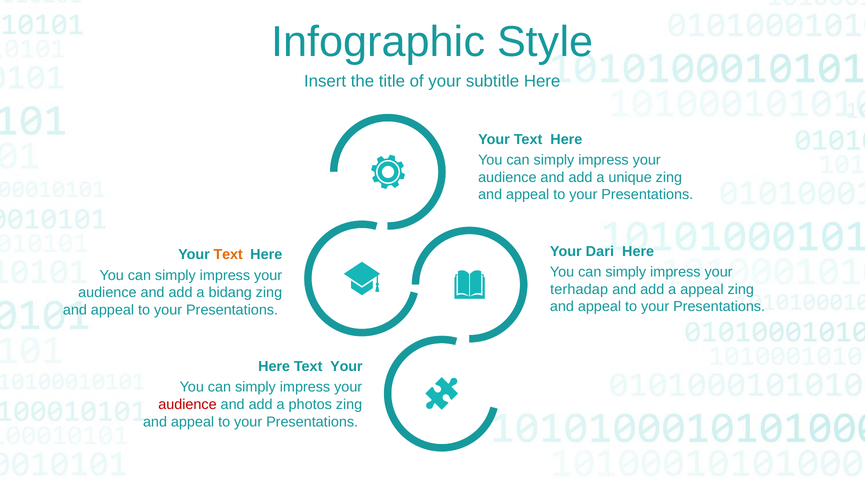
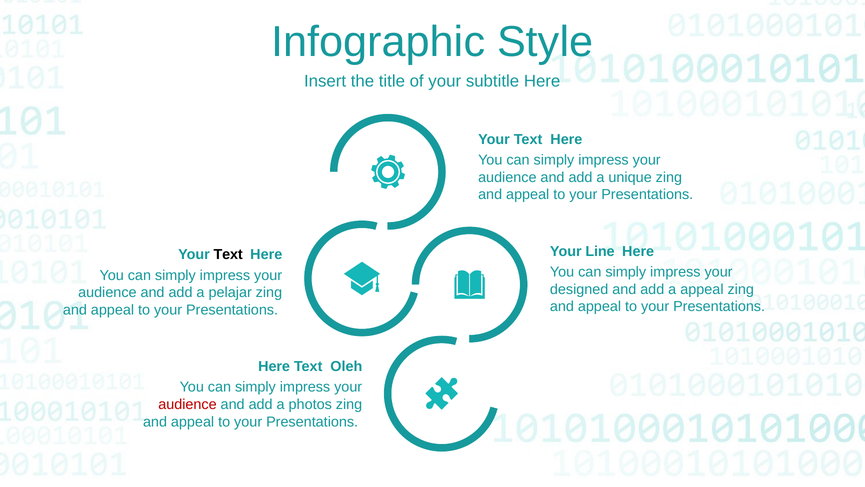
Dari: Dari -> Line
Text at (228, 255) colour: orange -> black
terhadap: terhadap -> designed
bidang: bidang -> pelajar
Text Your: Your -> Oleh
